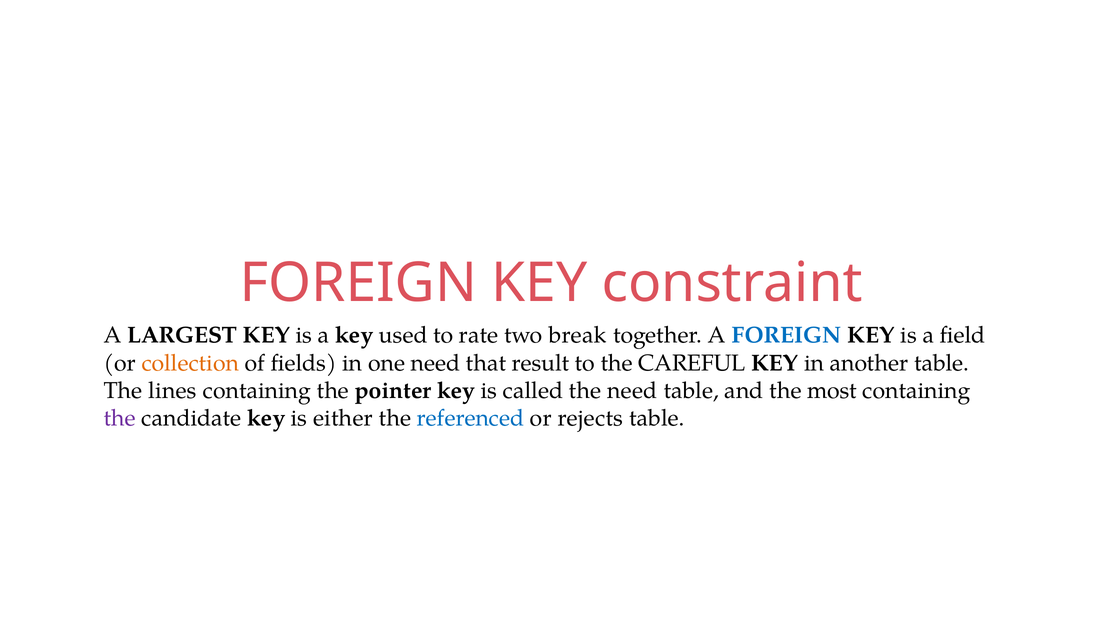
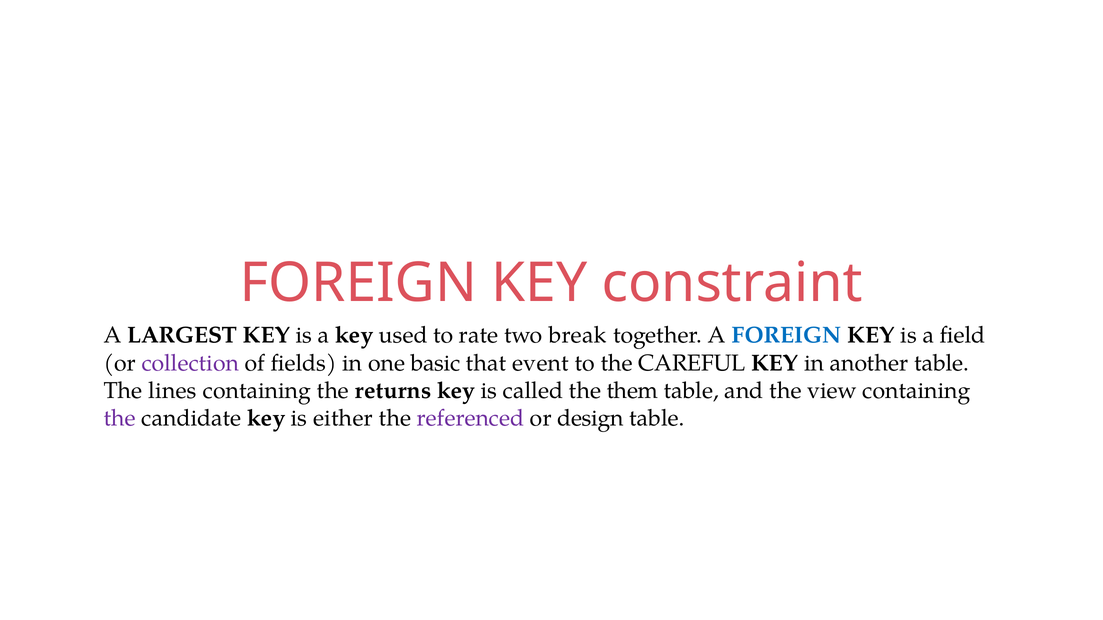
collection colour: orange -> purple
one need: need -> basic
result: result -> event
pointer: pointer -> returns
the need: need -> them
most: most -> view
referenced colour: blue -> purple
rejects: rejects -> design
